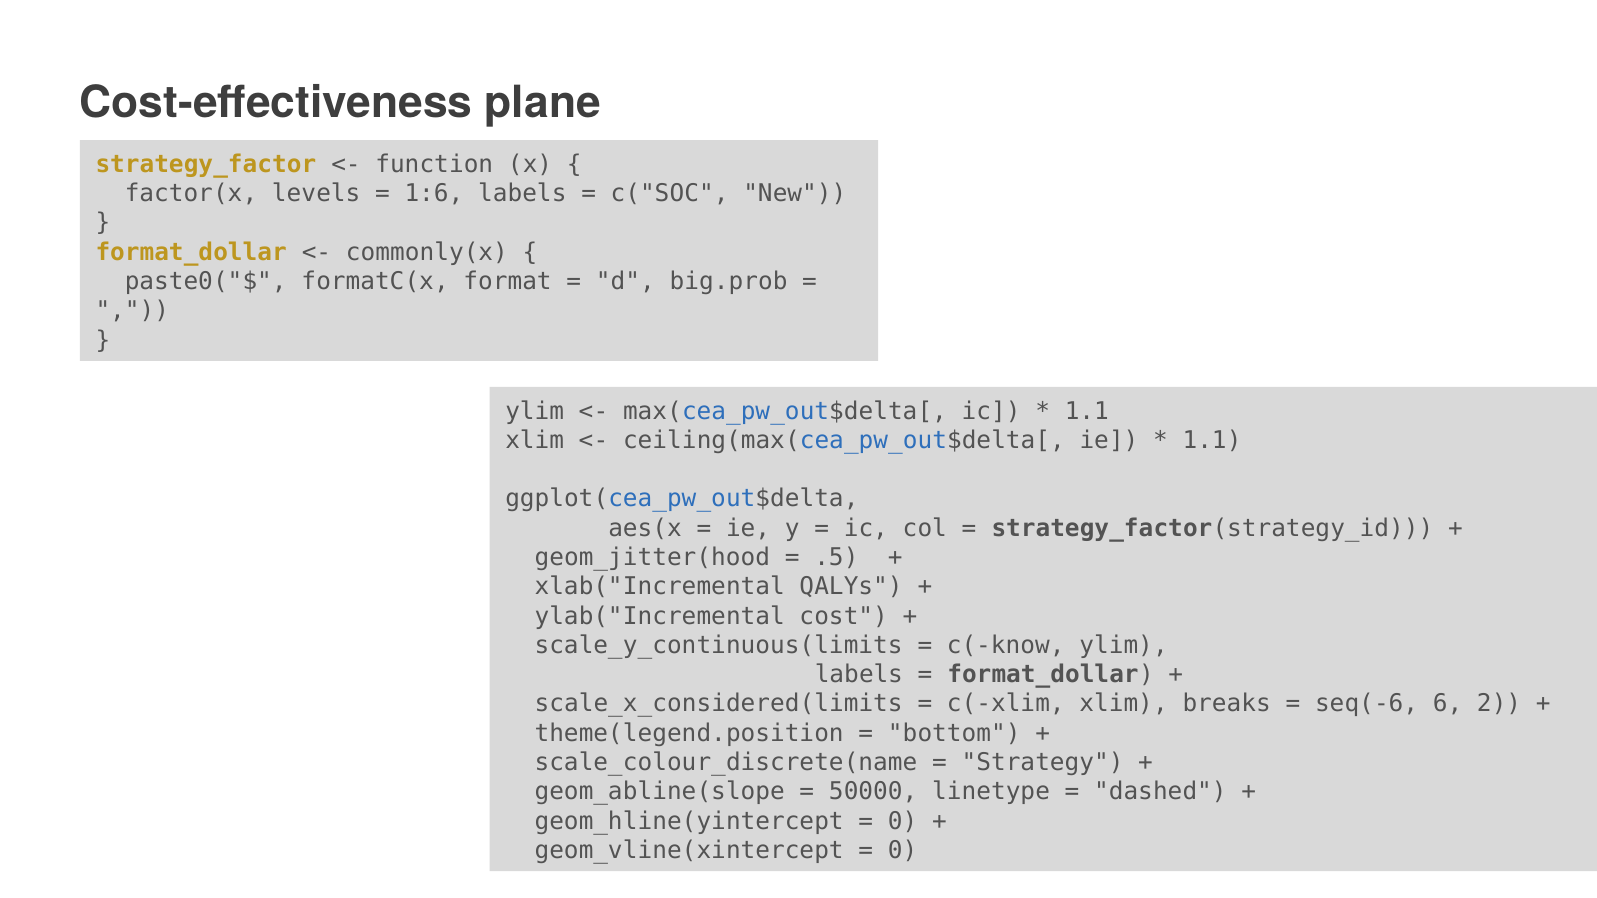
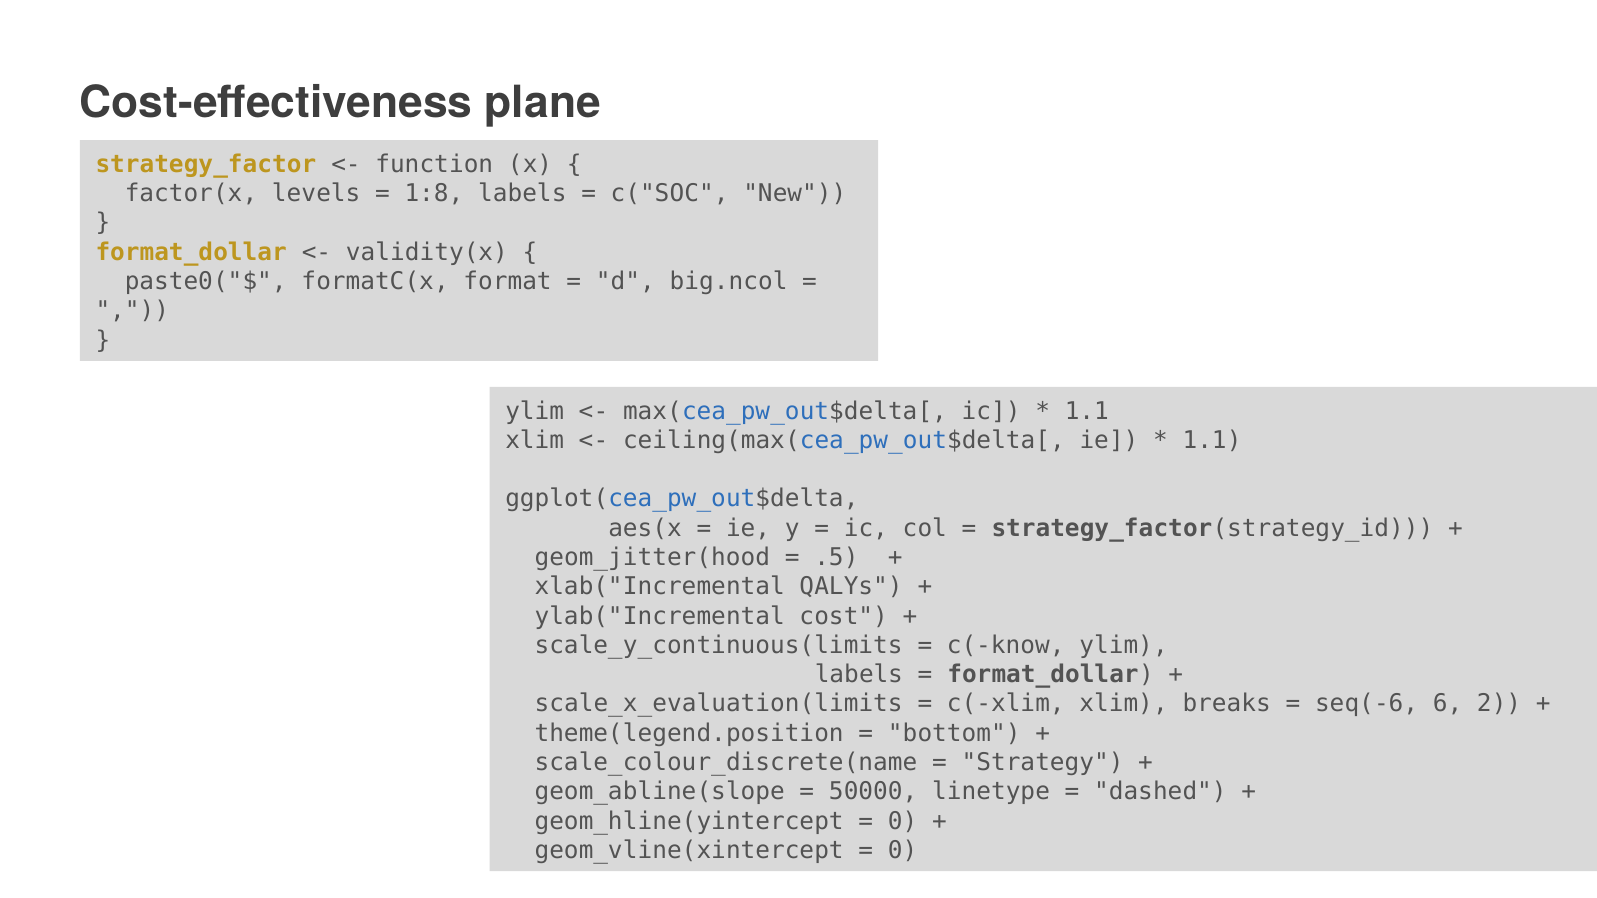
1:6: 1:6 -> 1:8
commonly(x: commonly(x -> validity(x
big.prob: big.prob -> big.ncol
scale_x_considered(limits: scale_x_considered(limits -> scale_x_evaluation(limits
